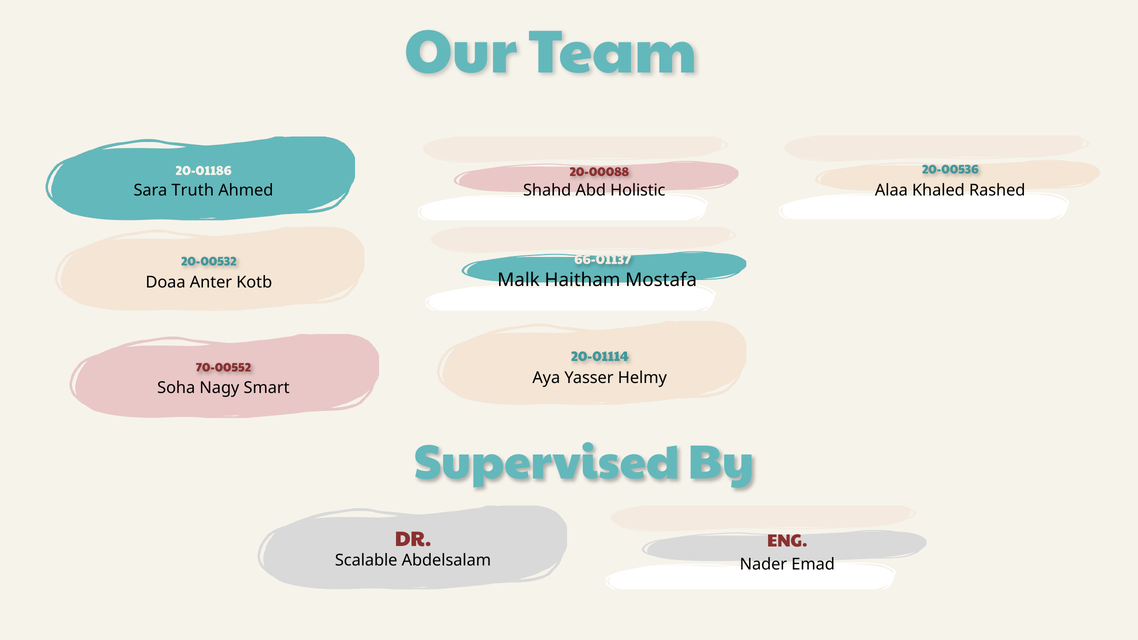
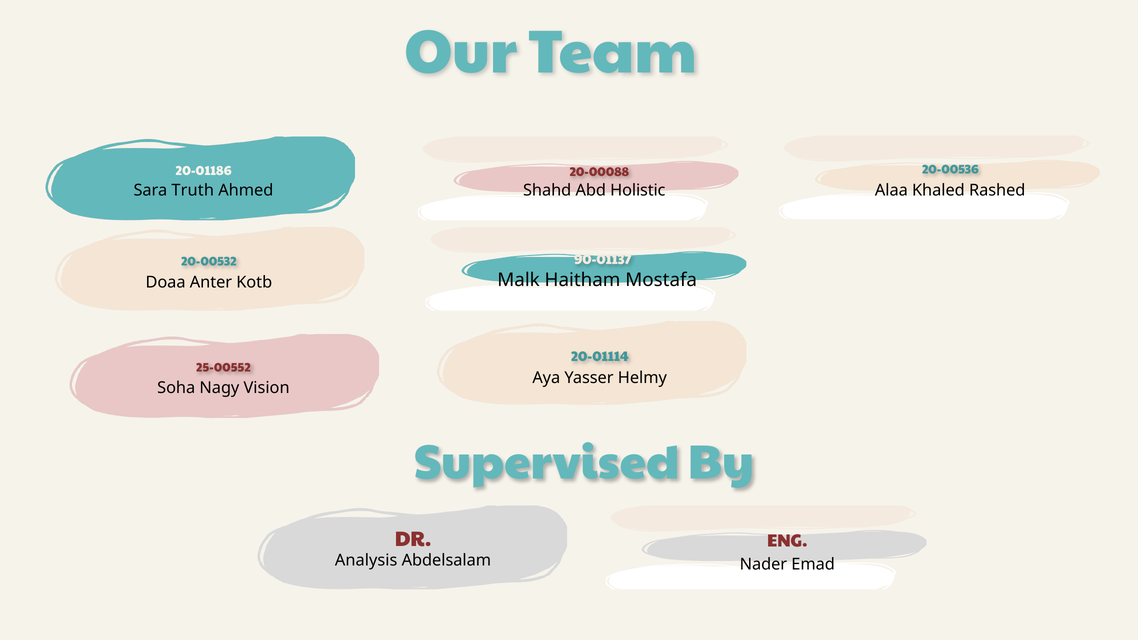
66-01137: 66-01137 -> 90-01137
70-00552: 70-00552 -> 25-00552
Smart: Smart -> Vision
Scalable: Scalable -> Analysis
